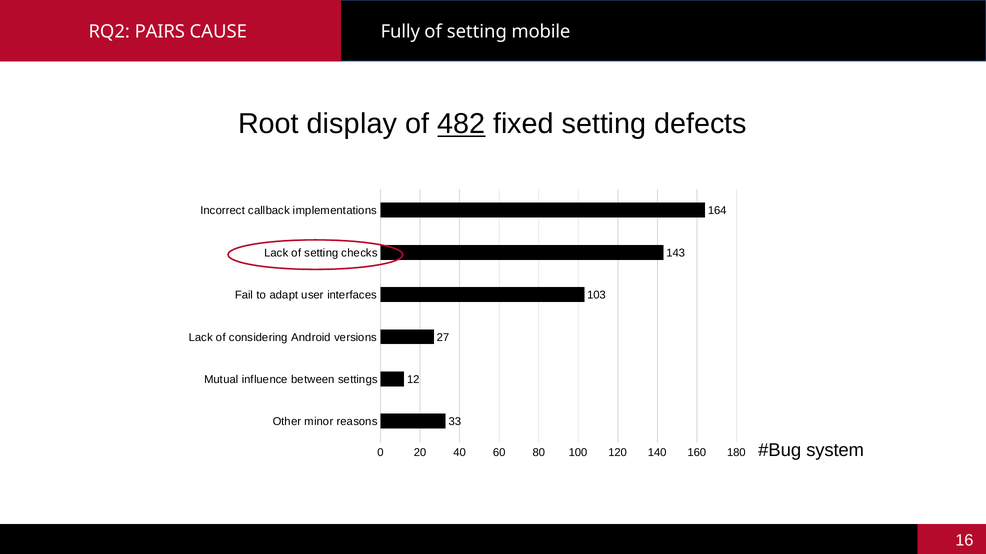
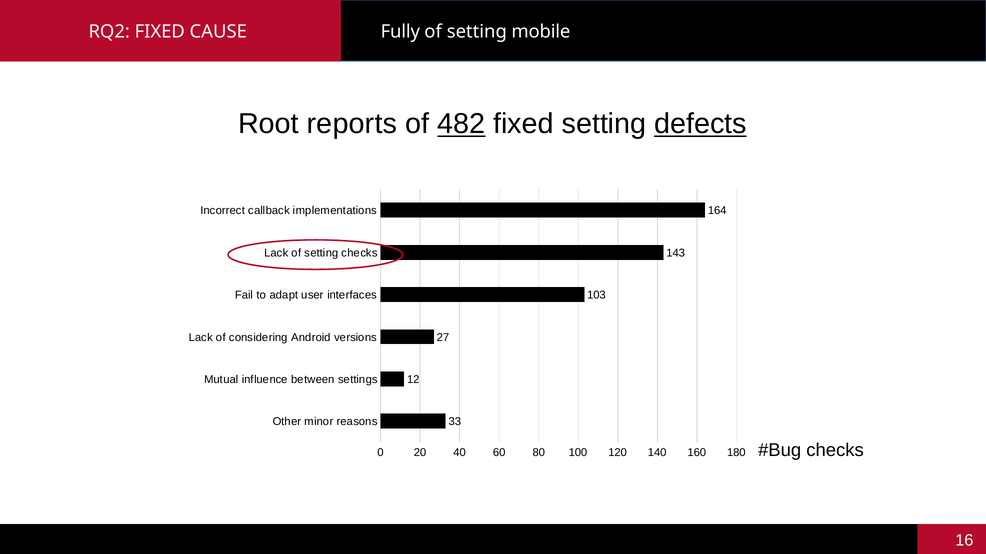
RQ2 PAIRS: PAIRS -> FIXED
display: display -> reports
defects underline: none -> present
system at (835, 451): system -> checks
